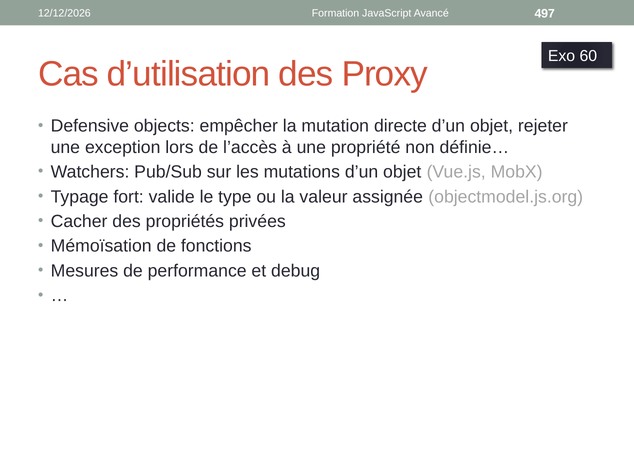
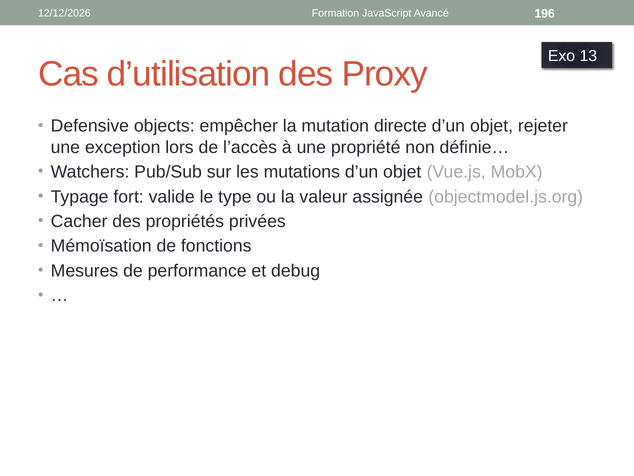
497: 497 -> 196
60: 60 -> 13
